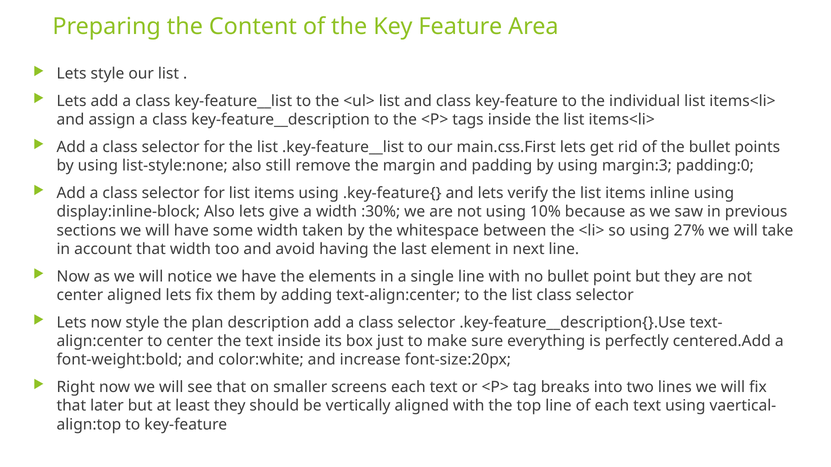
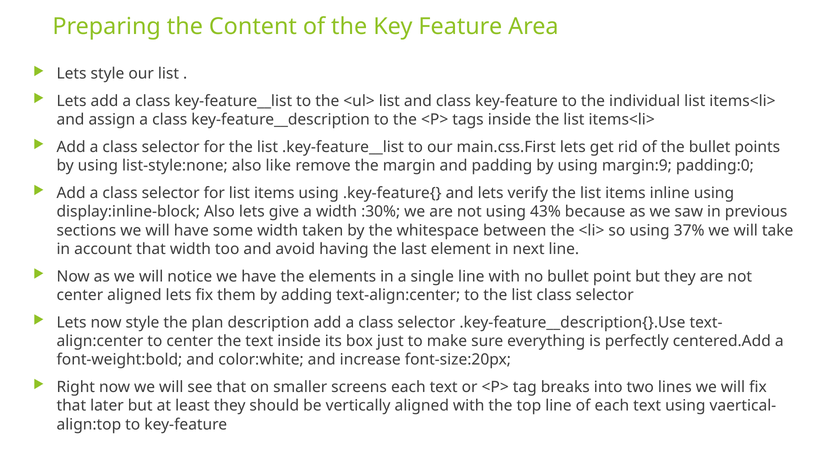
still: still -> like
margin:3: margin:3 -> margin:9
10%: 10% -> 43%
27%: 27% -> 37%
